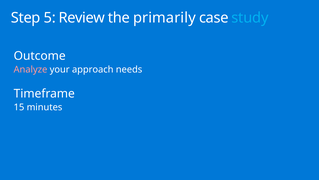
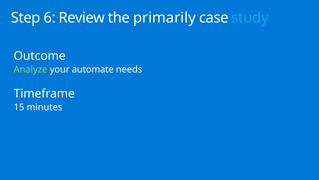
5: 5 -> 6
Analyze colour: pink -> light green
approach: approach -> automate
